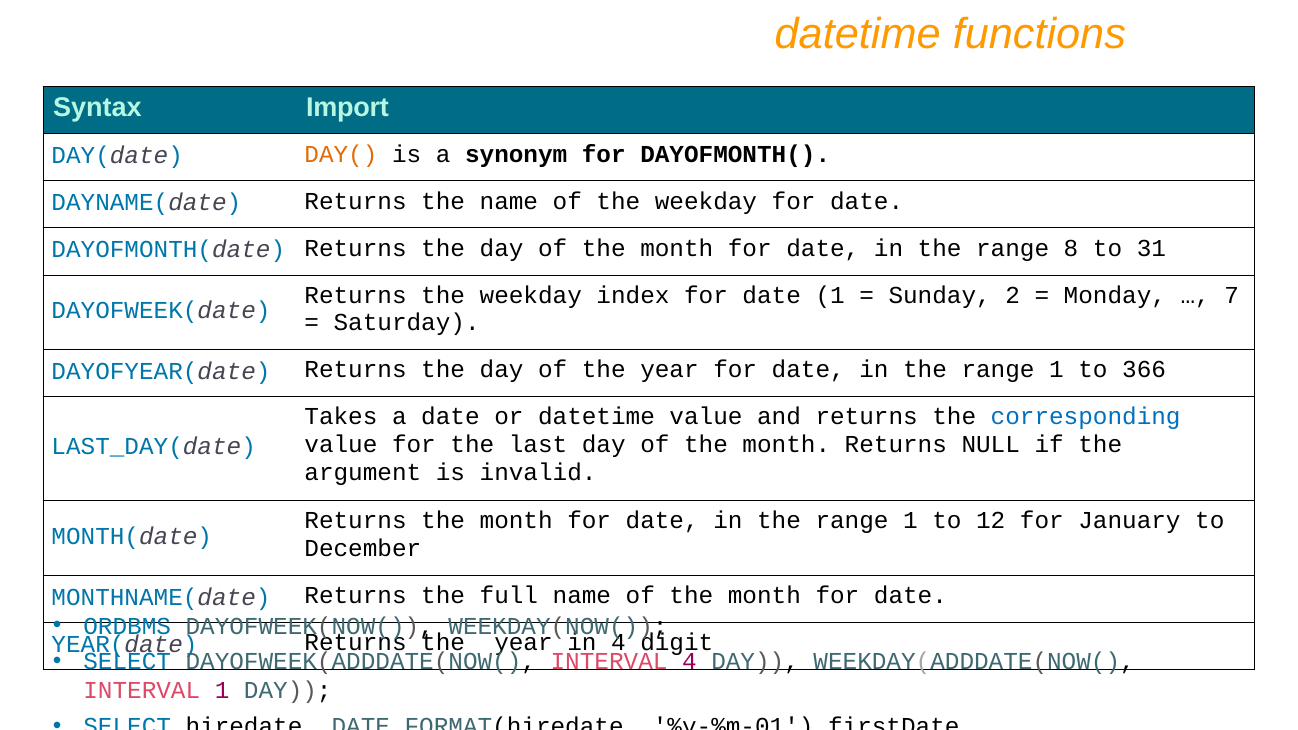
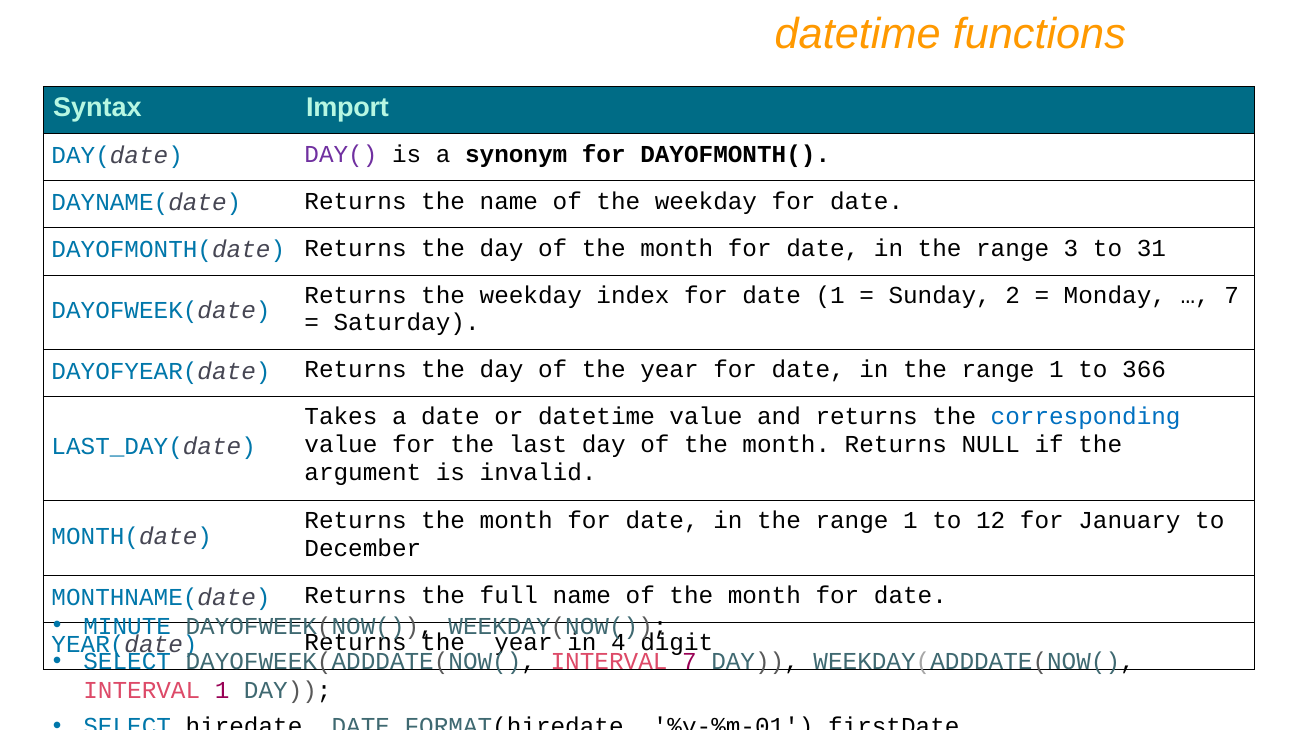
DAY( colour: orange -> purple
8: 8 -> 3
ORDBMS: ORDBMS -> MINUTE
INTERVAL 4: 4 -> 7
